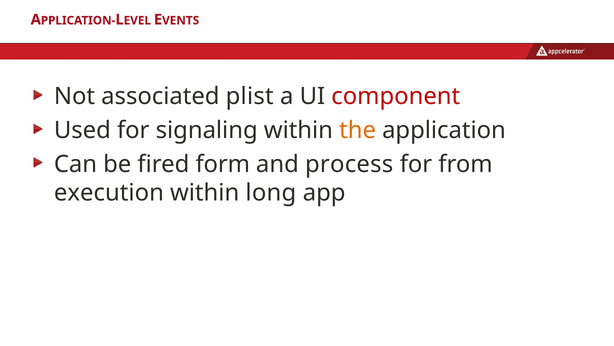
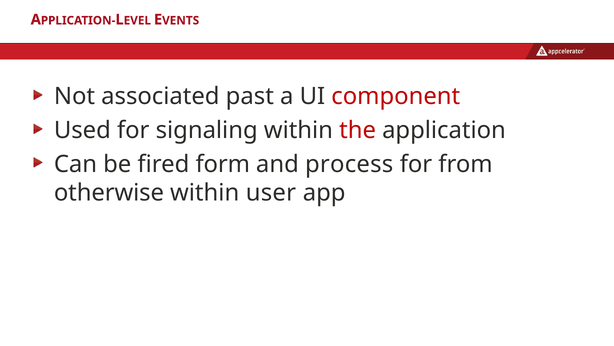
plist: plist -> past
the colour: orange -> red
execution: execution -> otherwise
long: long -> user
